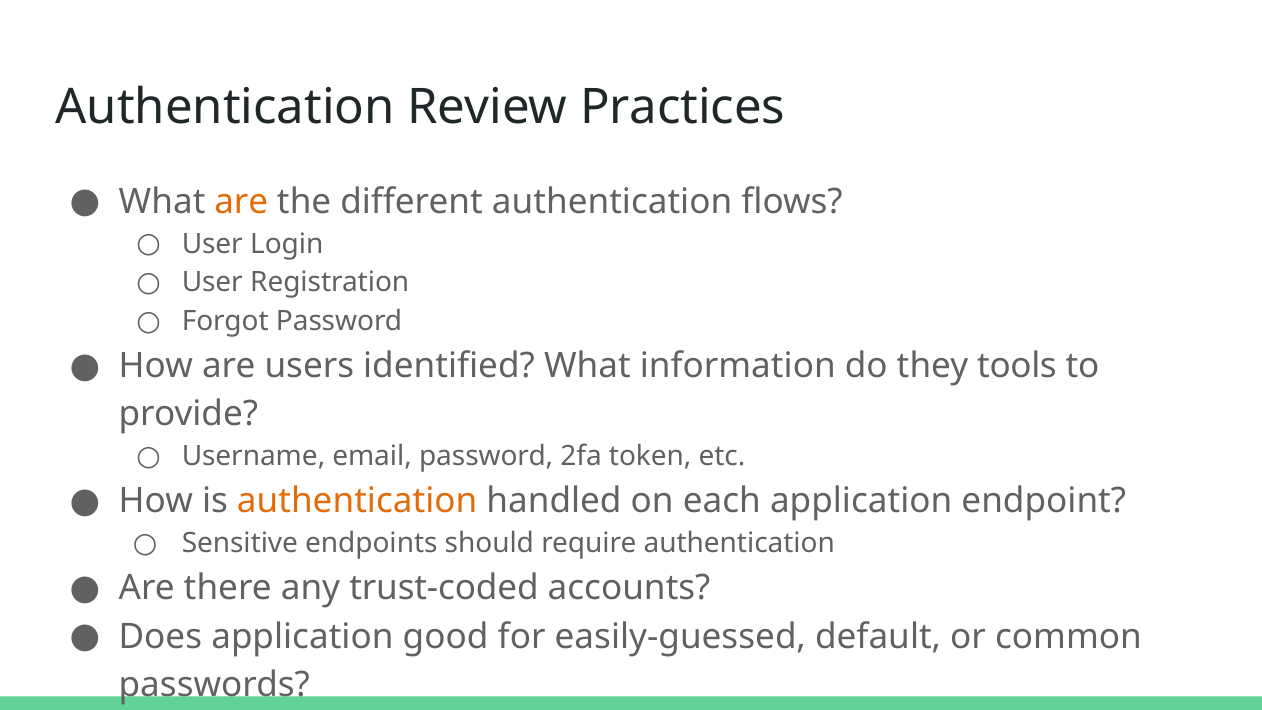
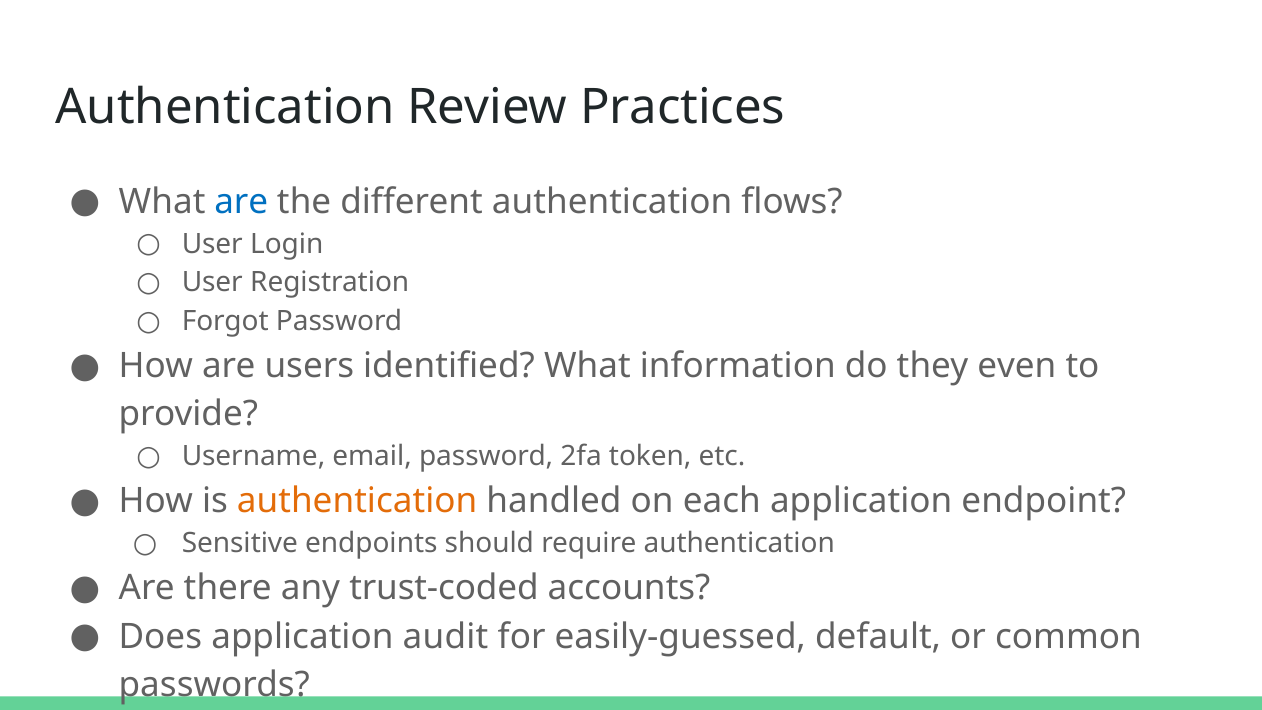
are at (241, 201) colour: orange -> blue
tools: tools -> even
good: good -> audit
